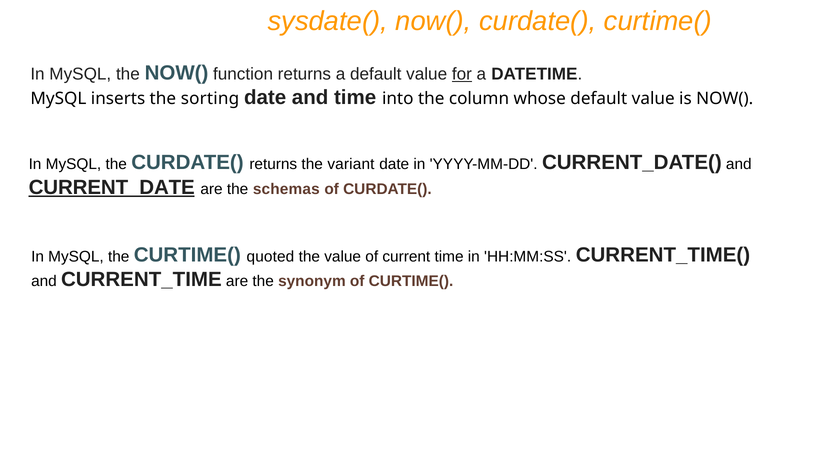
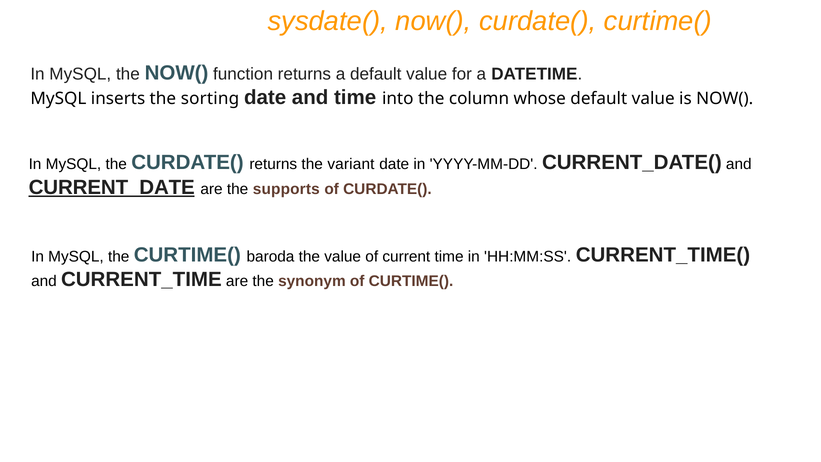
for underline: present -> none
schemas: schemas -> supports
quoted: quoted -> baroda
